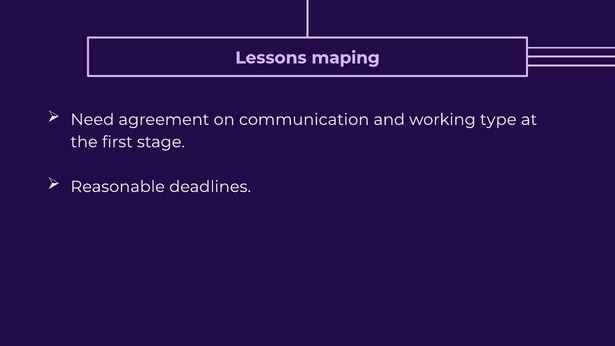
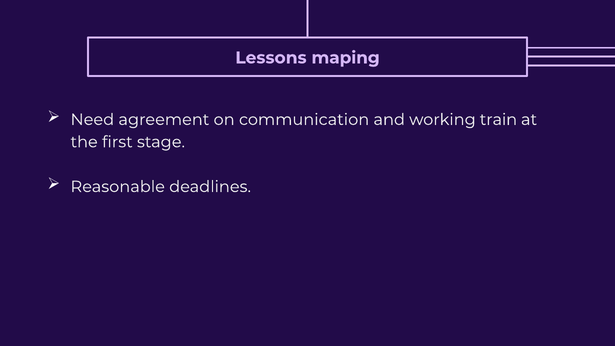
type: type -> train
